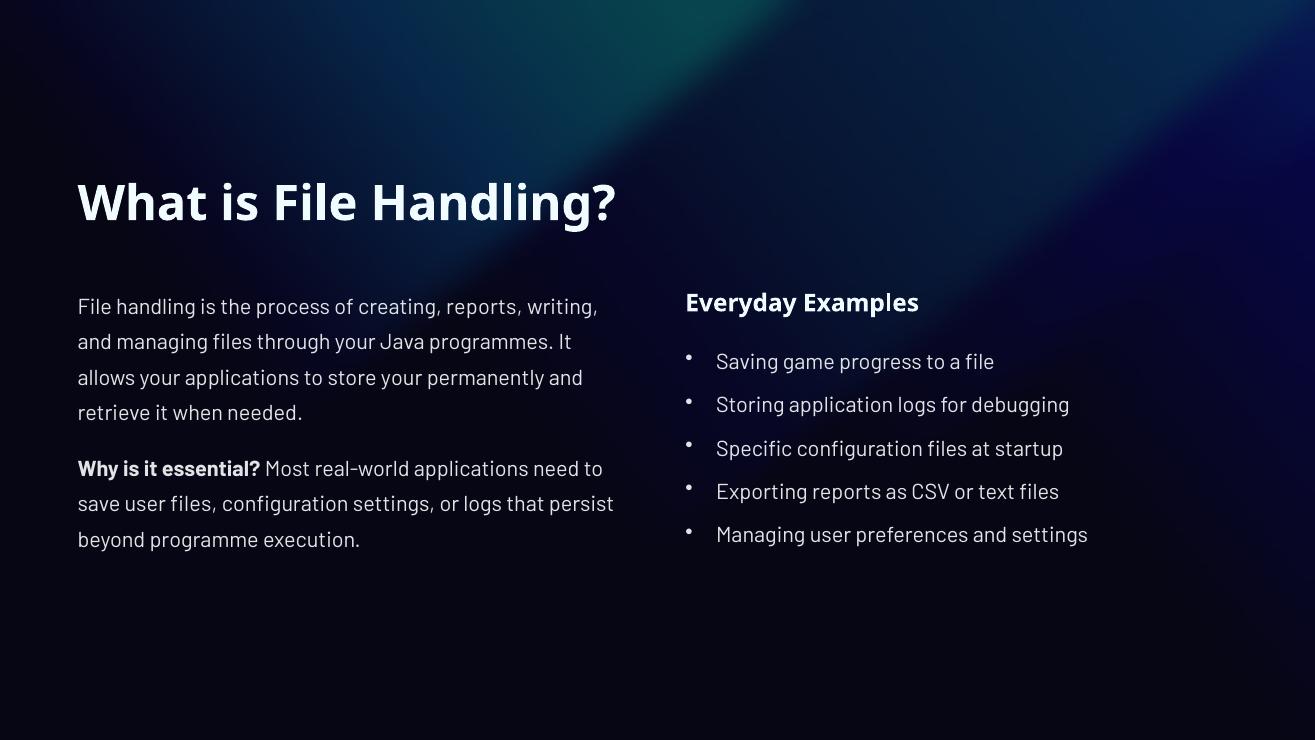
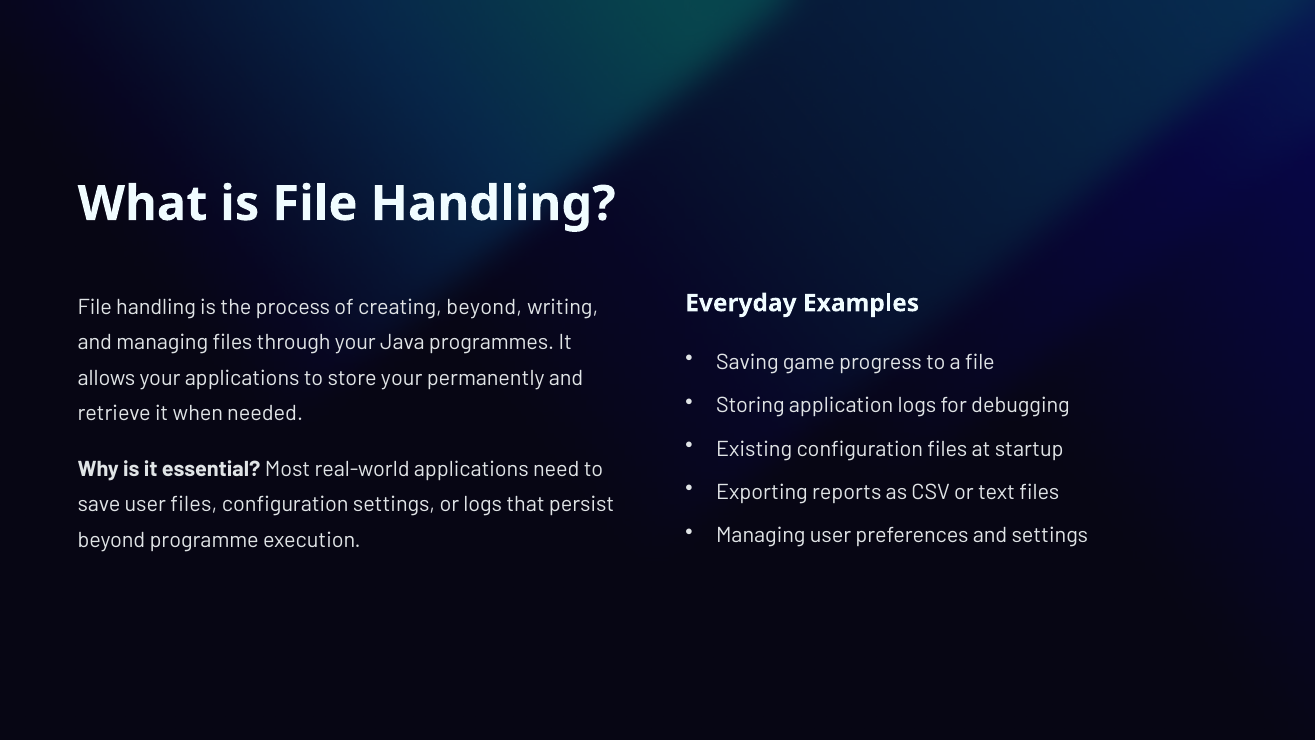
creating reports: reports -> beyond
Specific: Specific -> Existing
